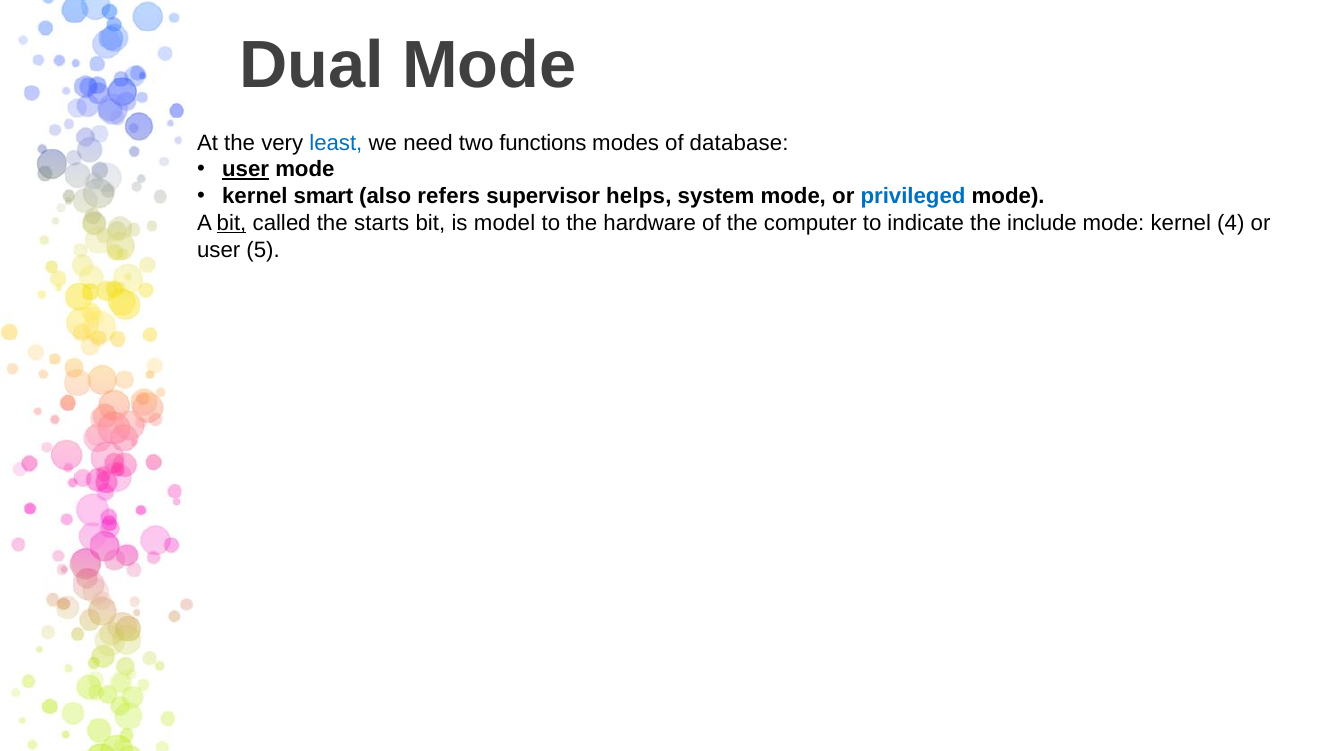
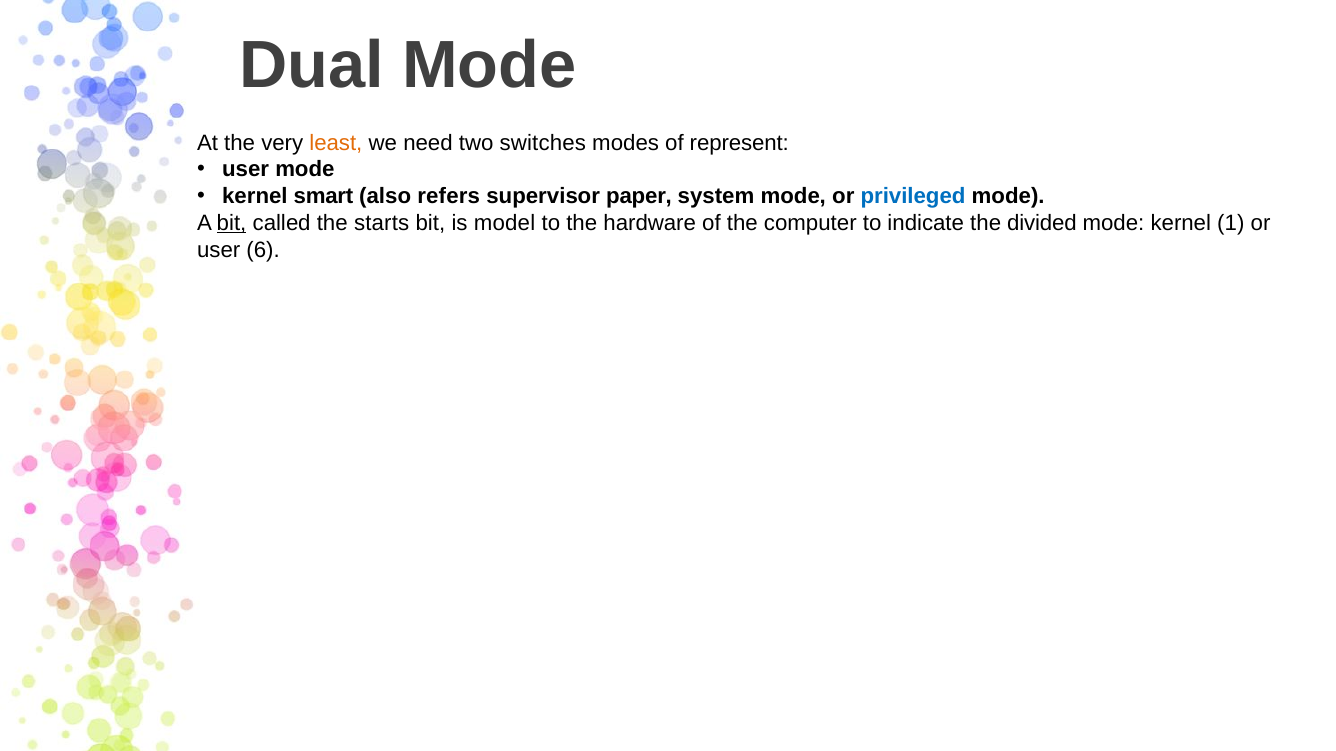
least colour: blue -> orange
functions: functions -> switches
database: database -> represent
user at (246, 170) underline: present -> none
helps: helps -> paper
include: include -> divided
4: 4 -> 1
5: 5 -> 6
